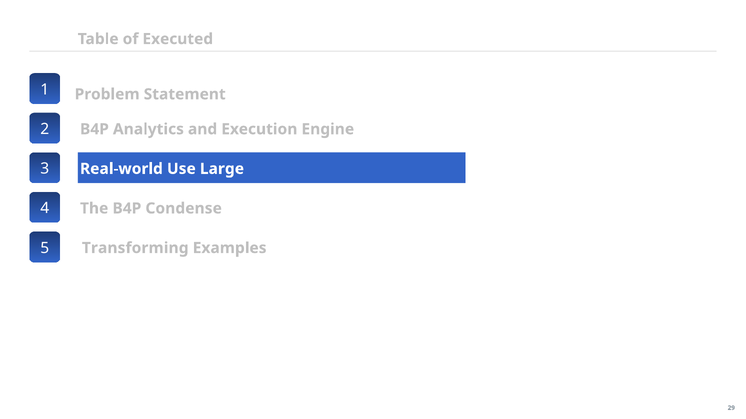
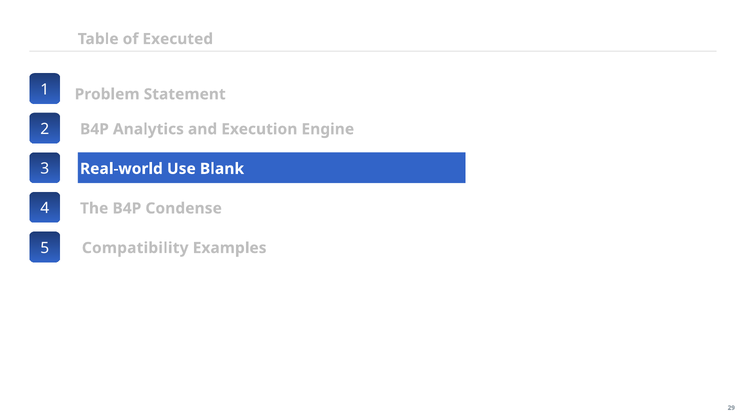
Large: Large -> Blank
Transforming: Transforming -> Compatibility
